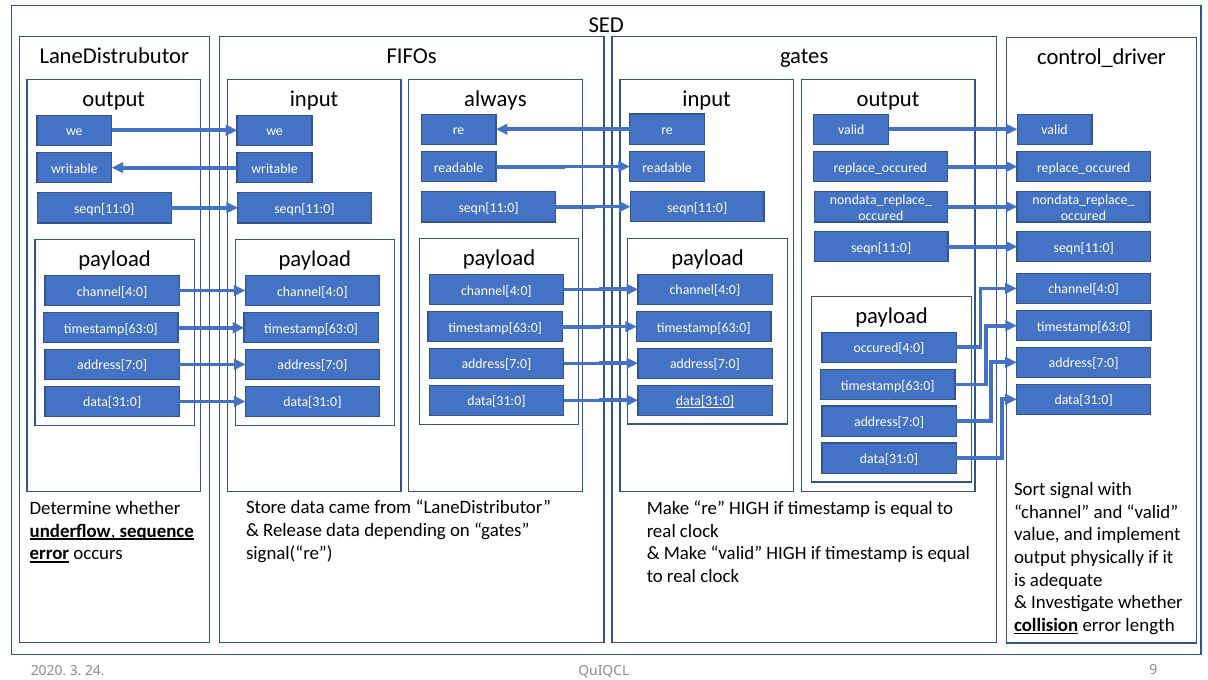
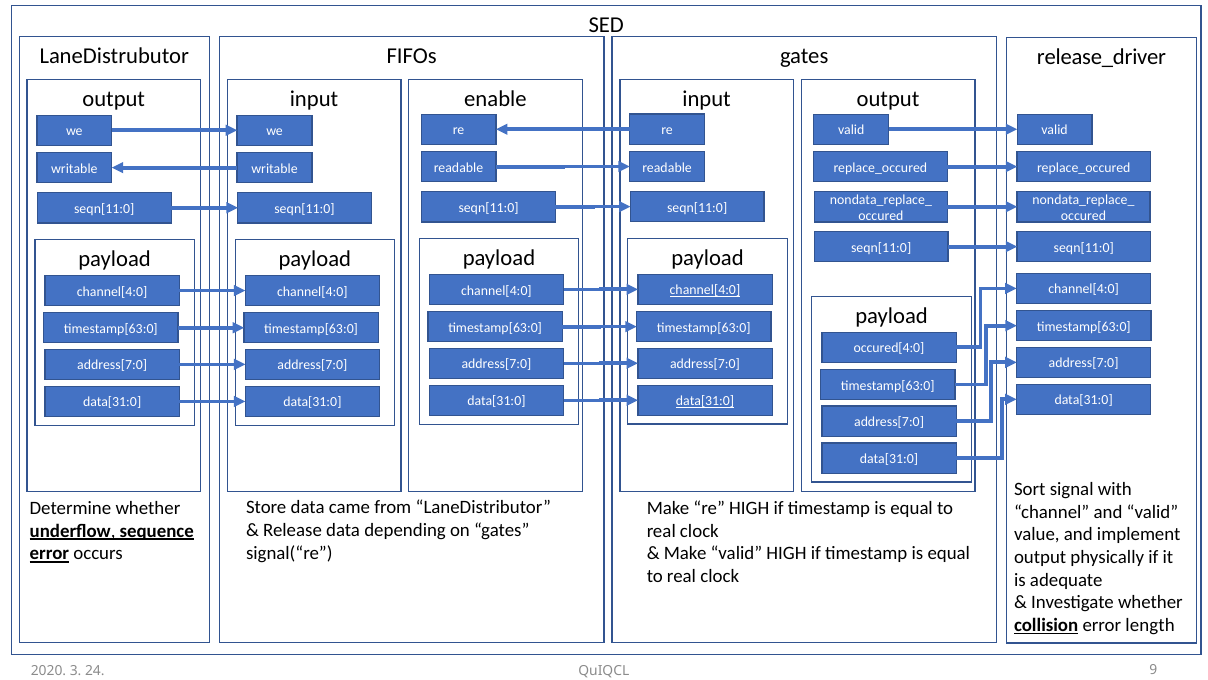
control_driver: control_driver -> release_driver
always: always -> enable
channel[4:0 at (705, 290) underline: none -> present
